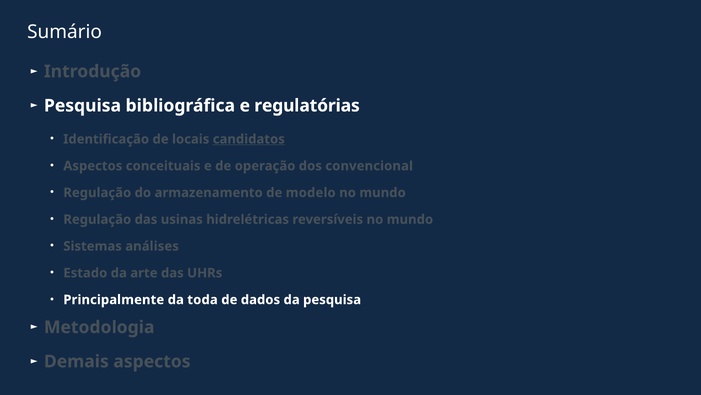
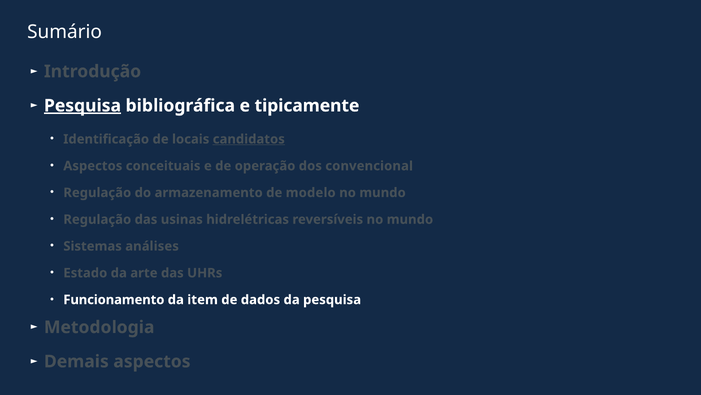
Pesquisa at (82, 106) underline: none -> present
regulatórias: regulatórias -> tipicamente
Principalmente: Principalmente -> Funcionamento
toda: toda -> item
